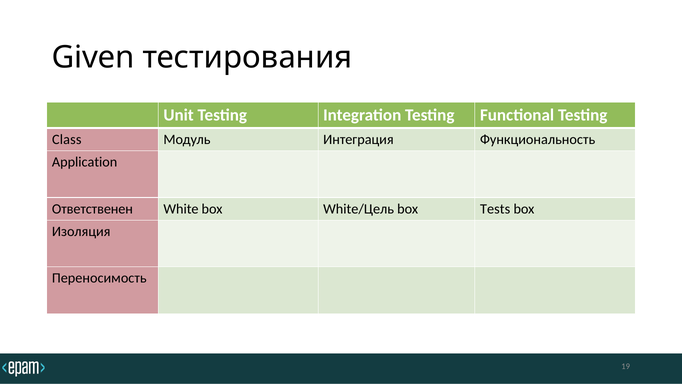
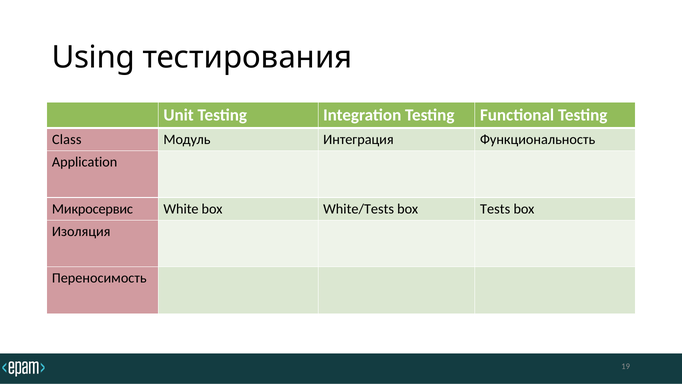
Given: Given -> Using
Ответственен: Ответственен -> Микросервис
White/Цель: White/Цель -> White/Tests
